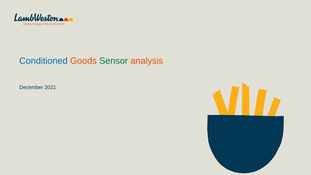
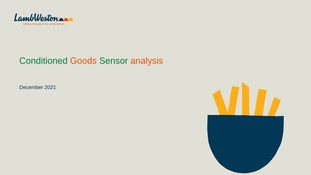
Conditioned colour: blue -> green
